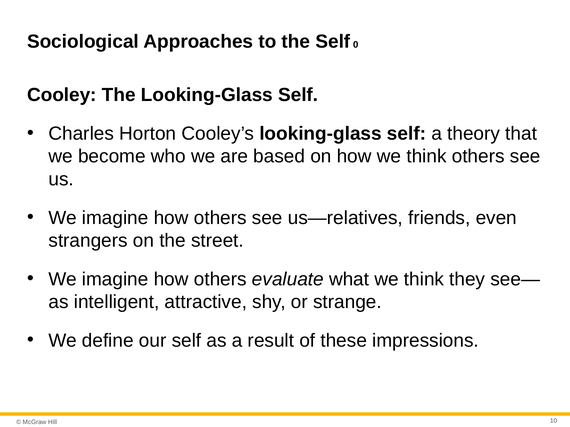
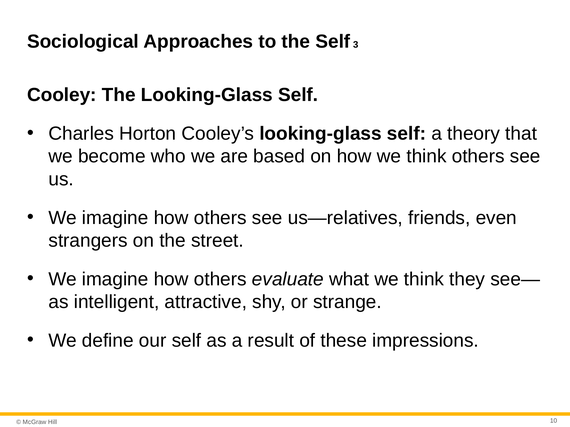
0: 0 -> 3
